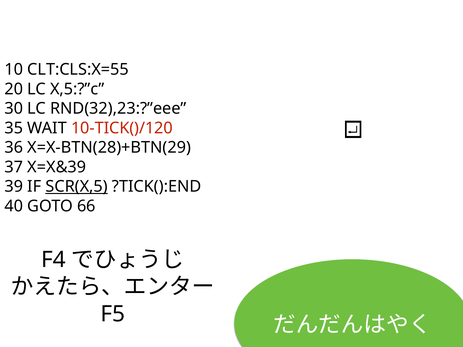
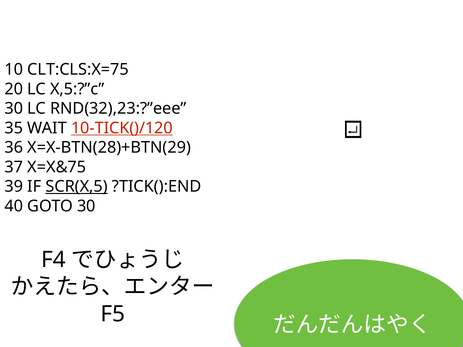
CLT:CLS:X=55: CLT:CLS:X=55 -> CLT:CLS:X=75
10-TICK()/120 underline: none -> present
X=X&39: X=X&39 -> X=X&75
GOTO 66: 66 -> 30
